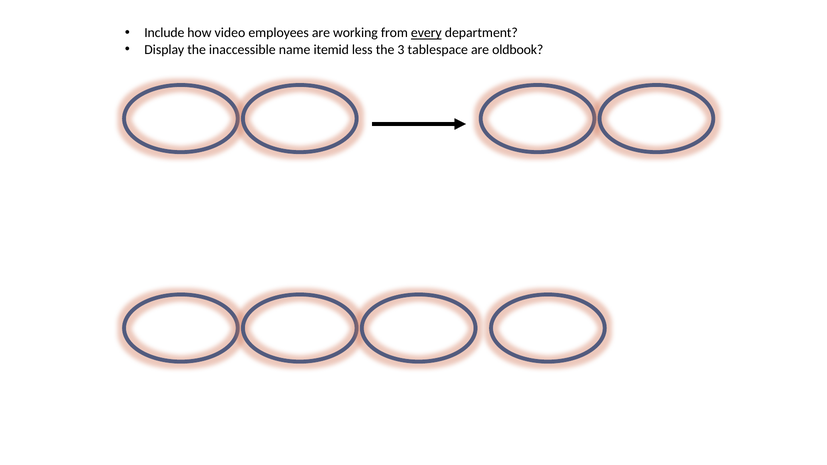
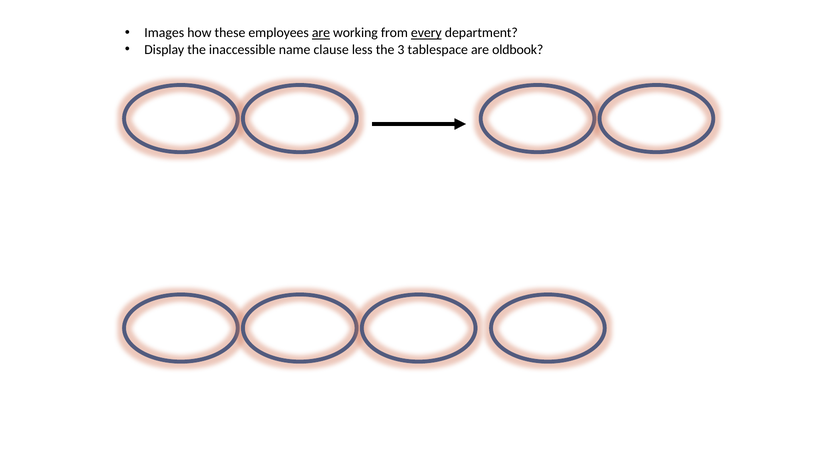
Include: Include -> Images
video: video -> these
are at (321, 33) underline: none -> present
itemid: itemid -> clause
